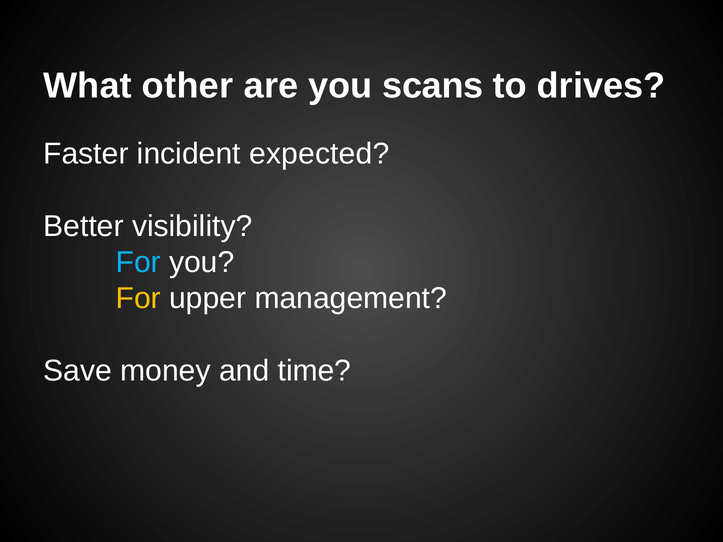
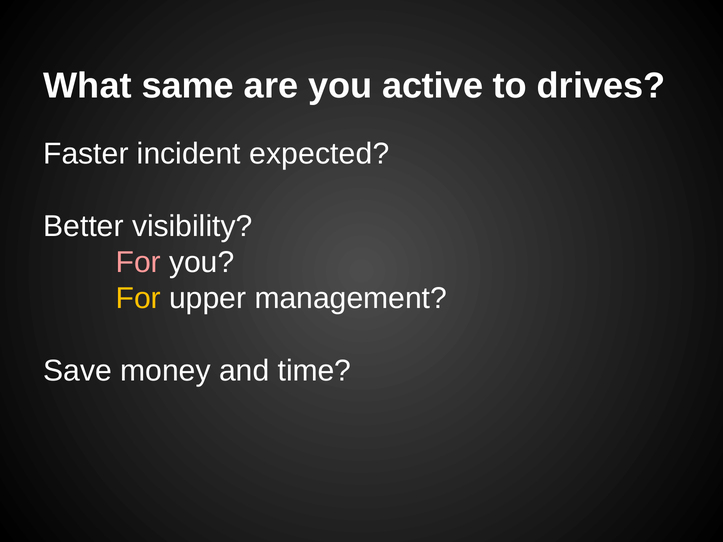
other: other -> same
scans: scans -> active
For at (138, 262) colour: light blue -> pink
